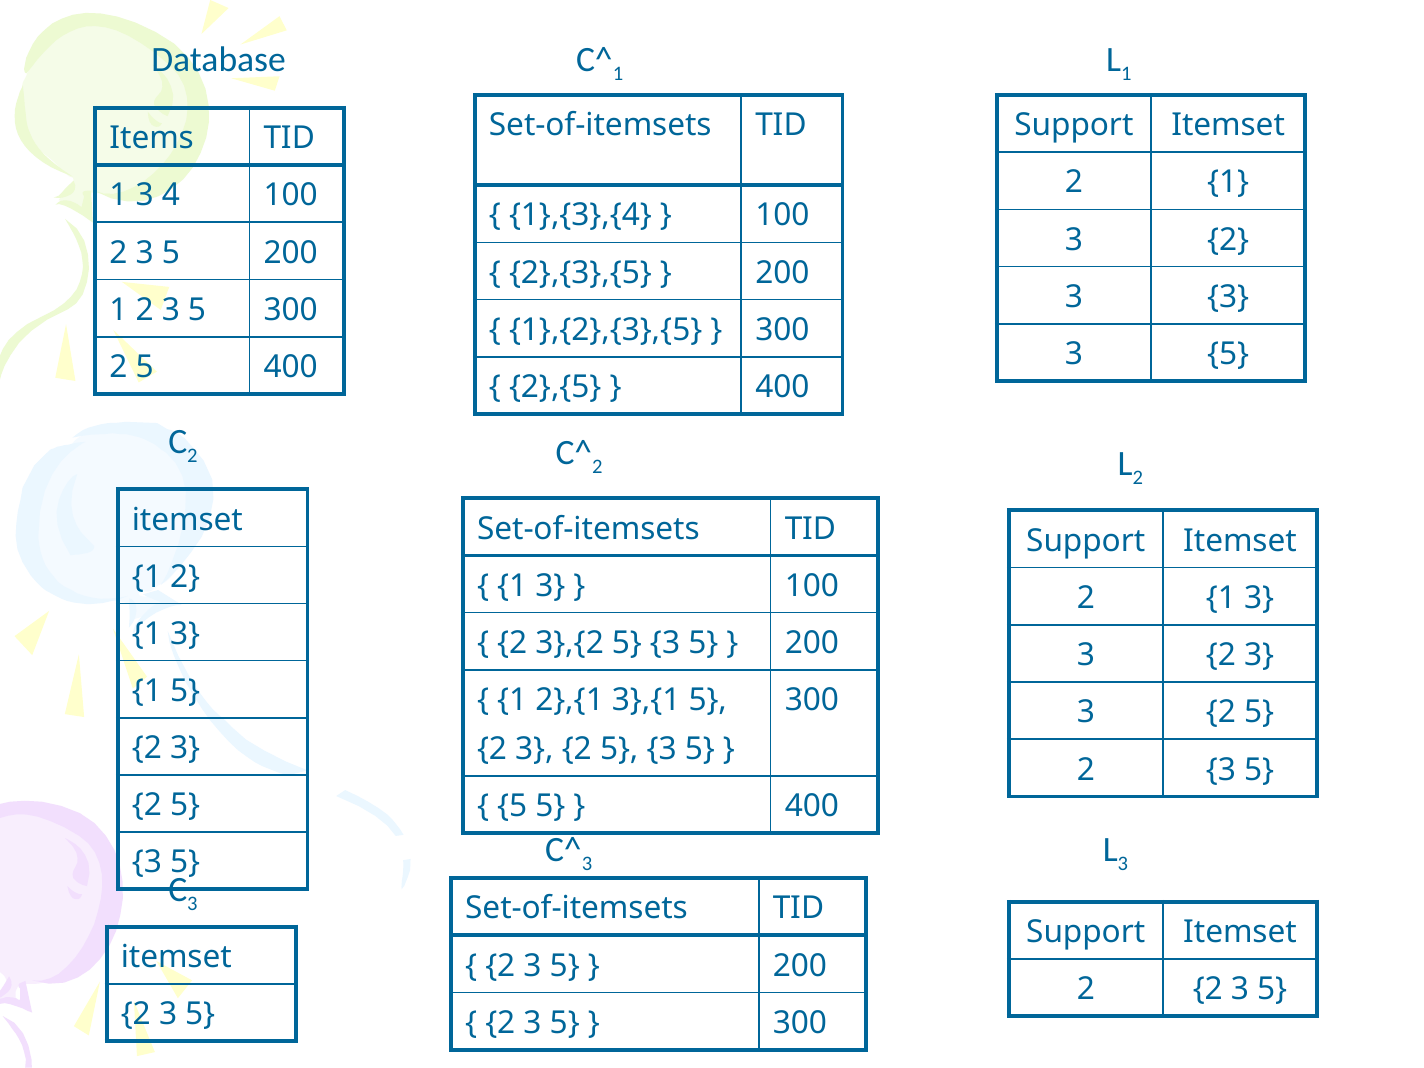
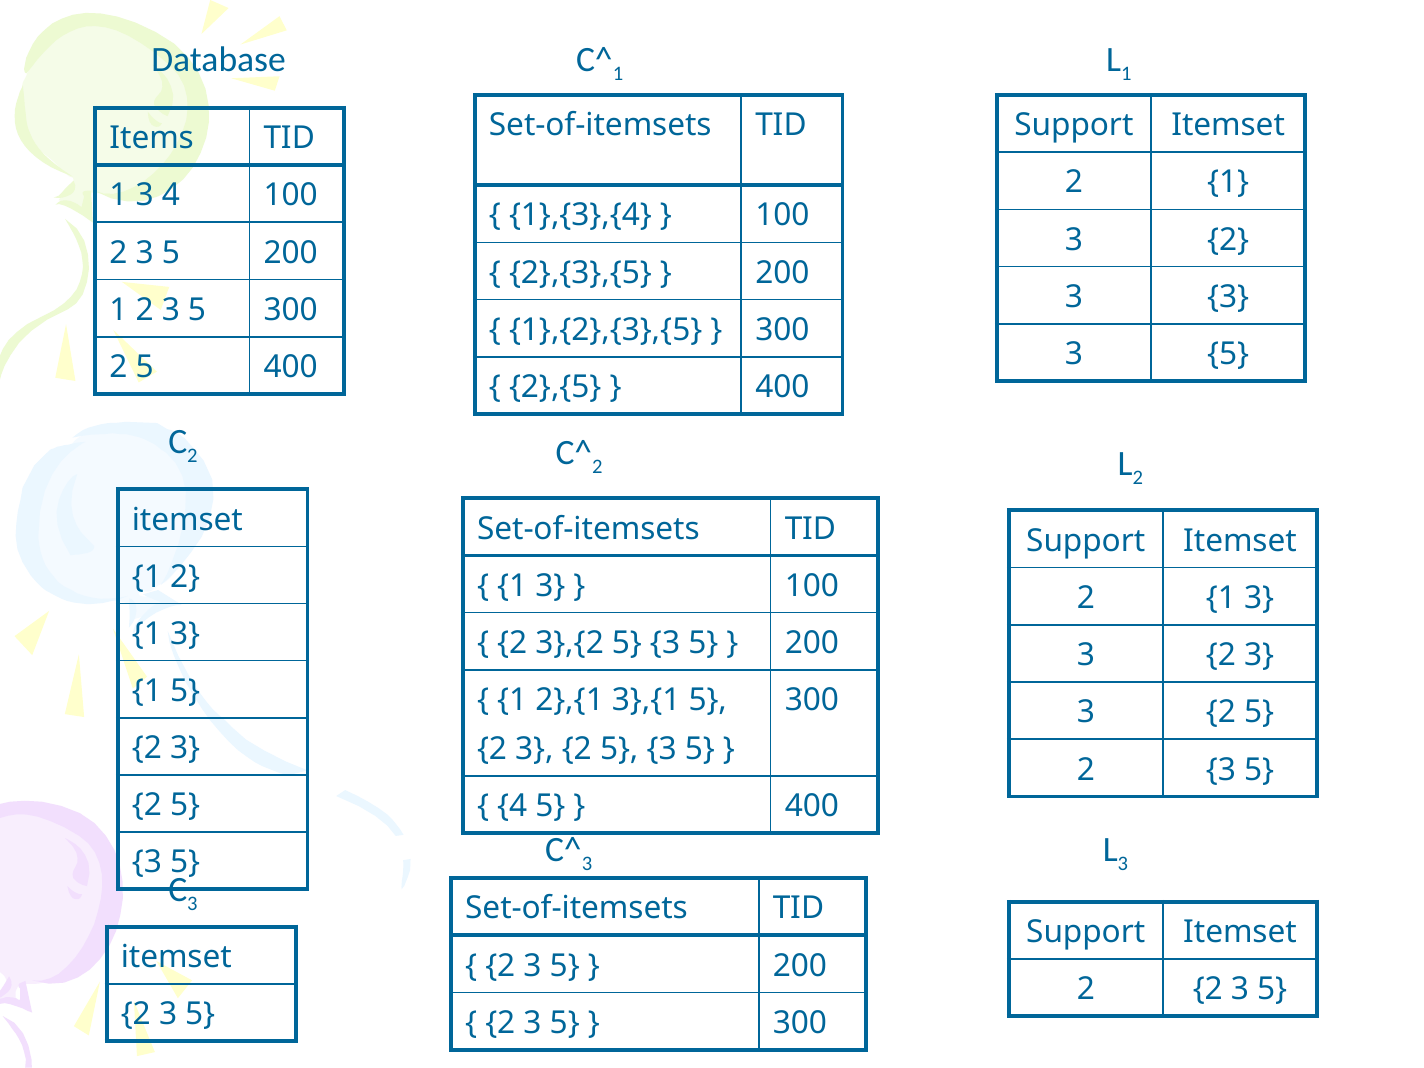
5 at (512, 807): 5 -> 4
